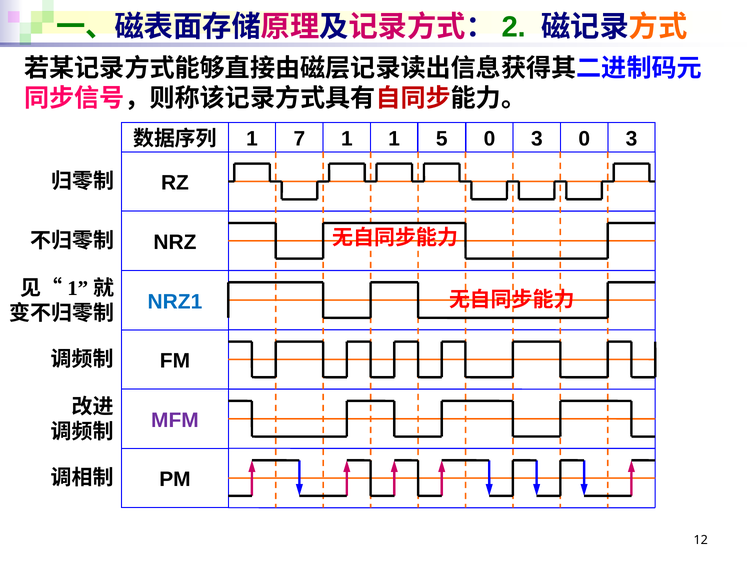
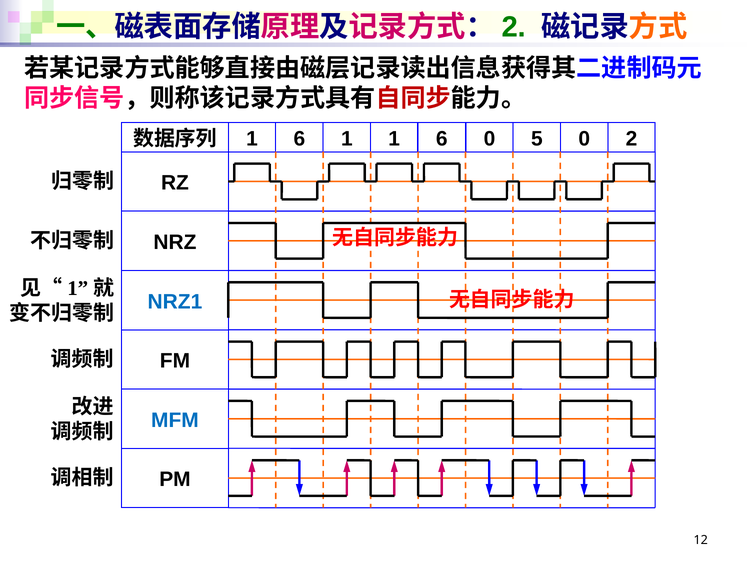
7 at (299, 139): 7 -> 6
1 5: 5 -> 6
3 at (537, 139): 3 -> 5
3 at (632, 139): 3 -> 2
MFM colour: purple -> blue
